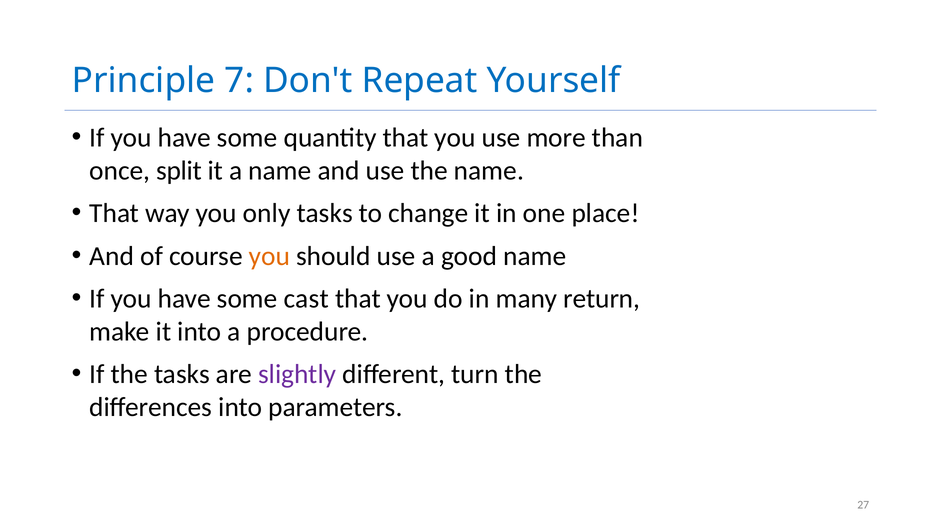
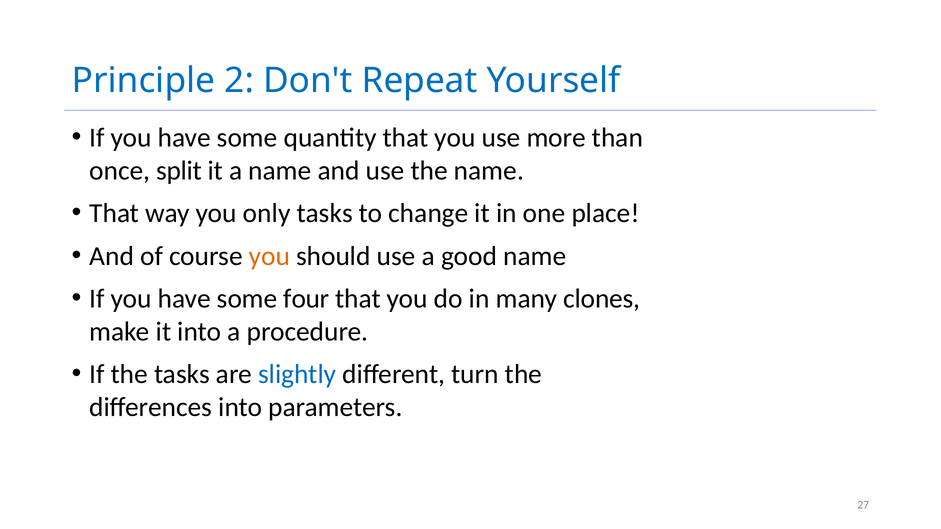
7: 7 -> 2
cast: cast -> four
return: return -> clones
slightly colour: purple -> blue
